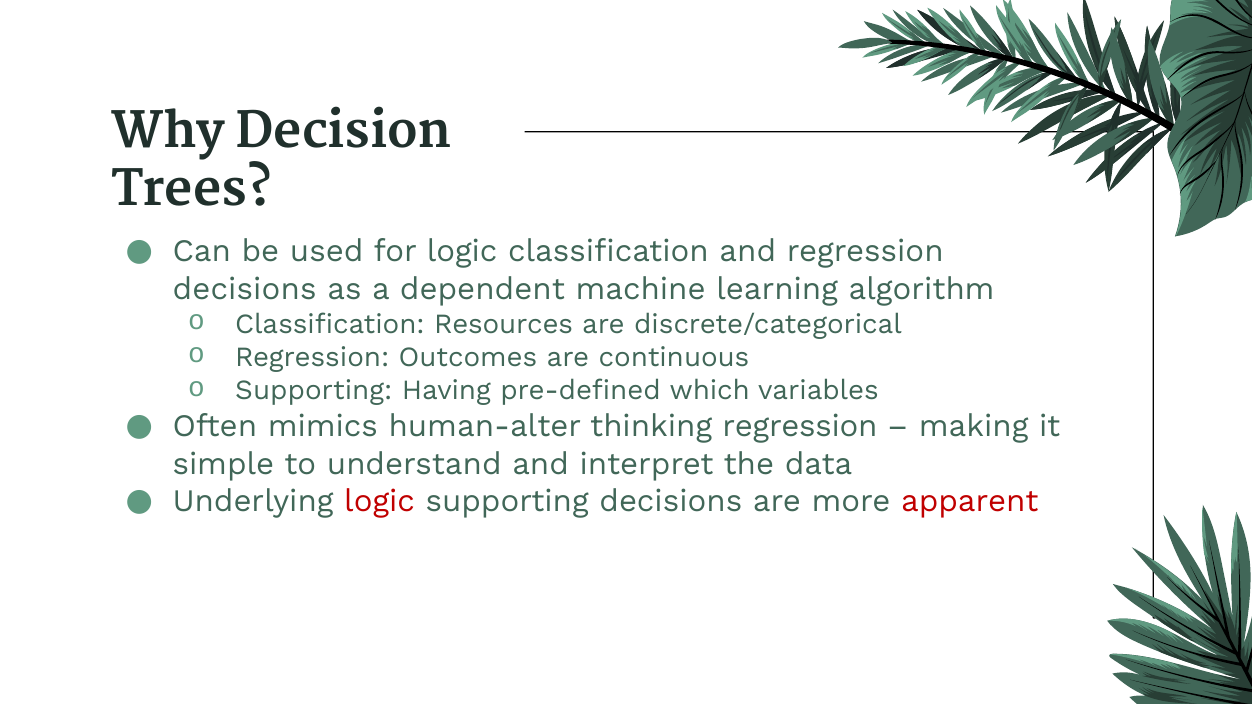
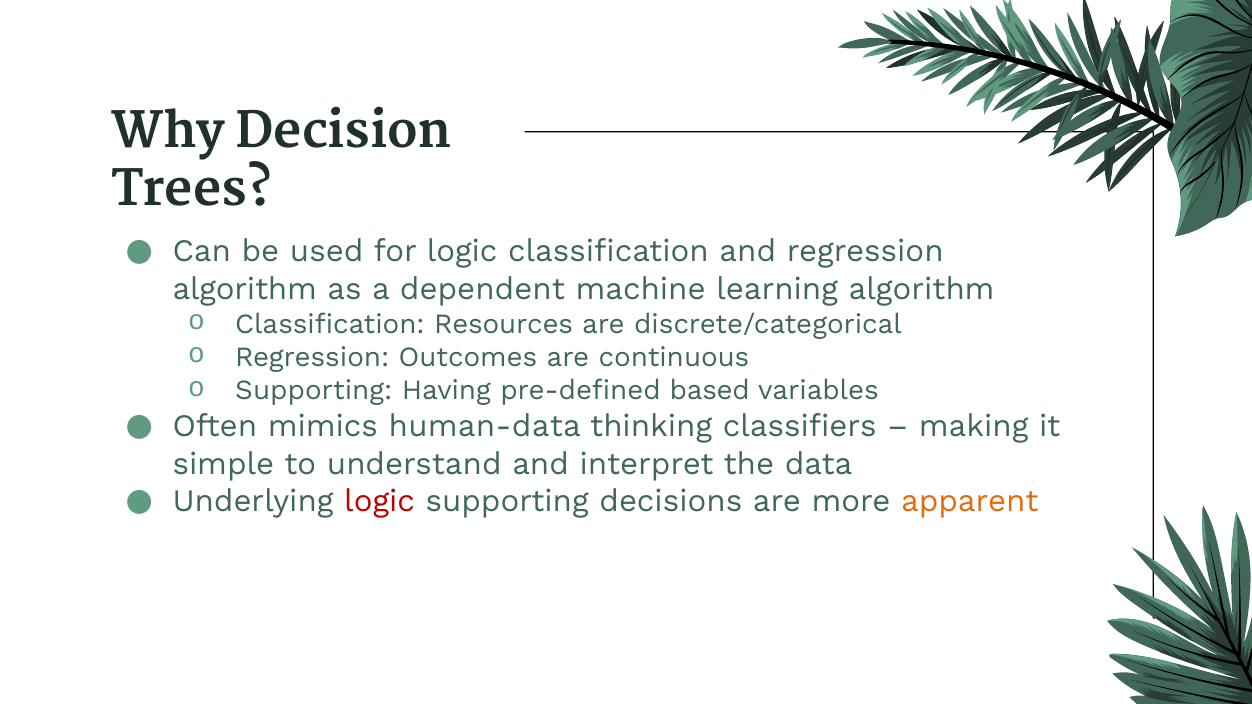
decisions at (245, 289): decisions -> algorithm
which: which -> based
human-alter: human-alter -> human-data
thinking regression: regression -> classifiers
apparent colour: red -> orange
